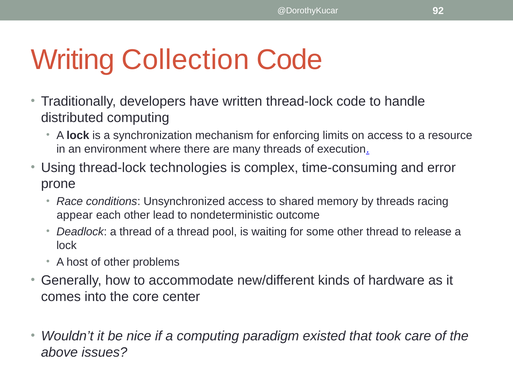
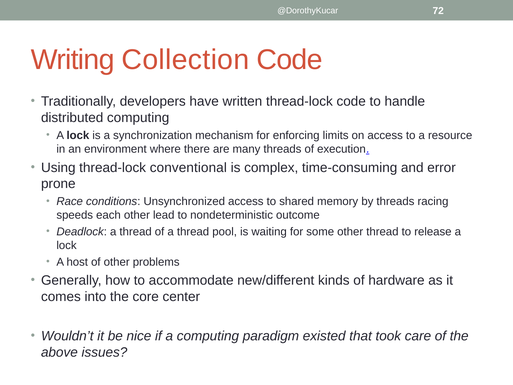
92: 92 -> 72
technologies: technologies -> conventional
appear: appear -> speeds
